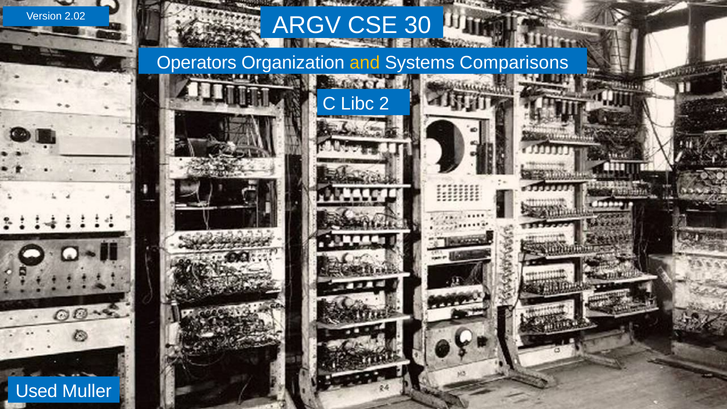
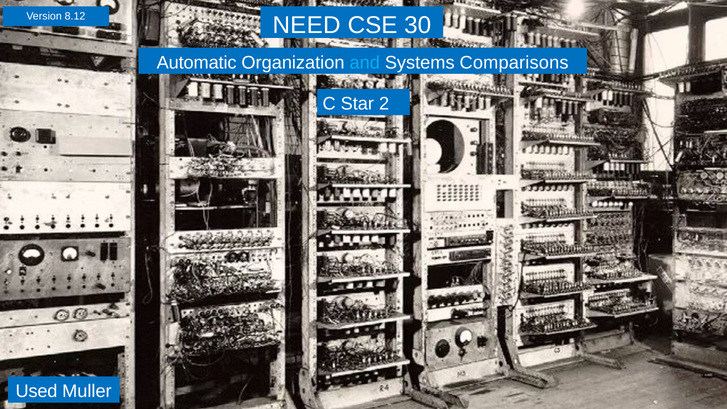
2.02: 2.02 -> 8.12
ARGV: ARGV -> NEED
Operators: Operators -> Automatic
and colour: yellow -> light blue
Libc: Libc -> Star
